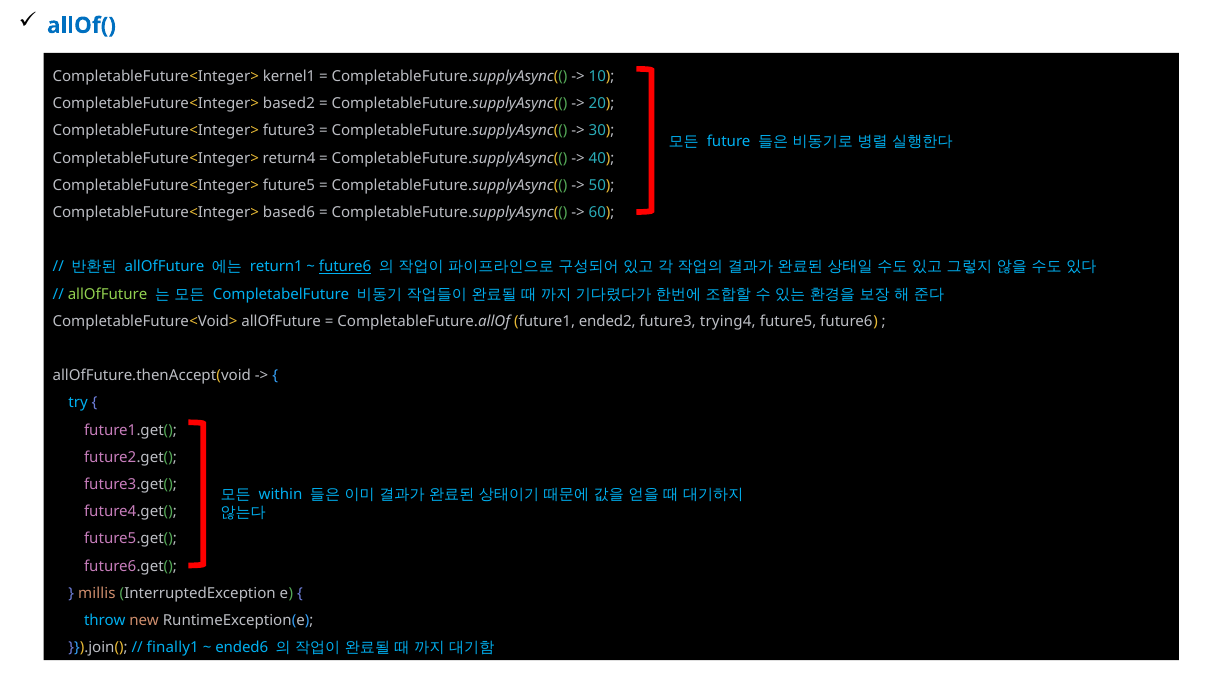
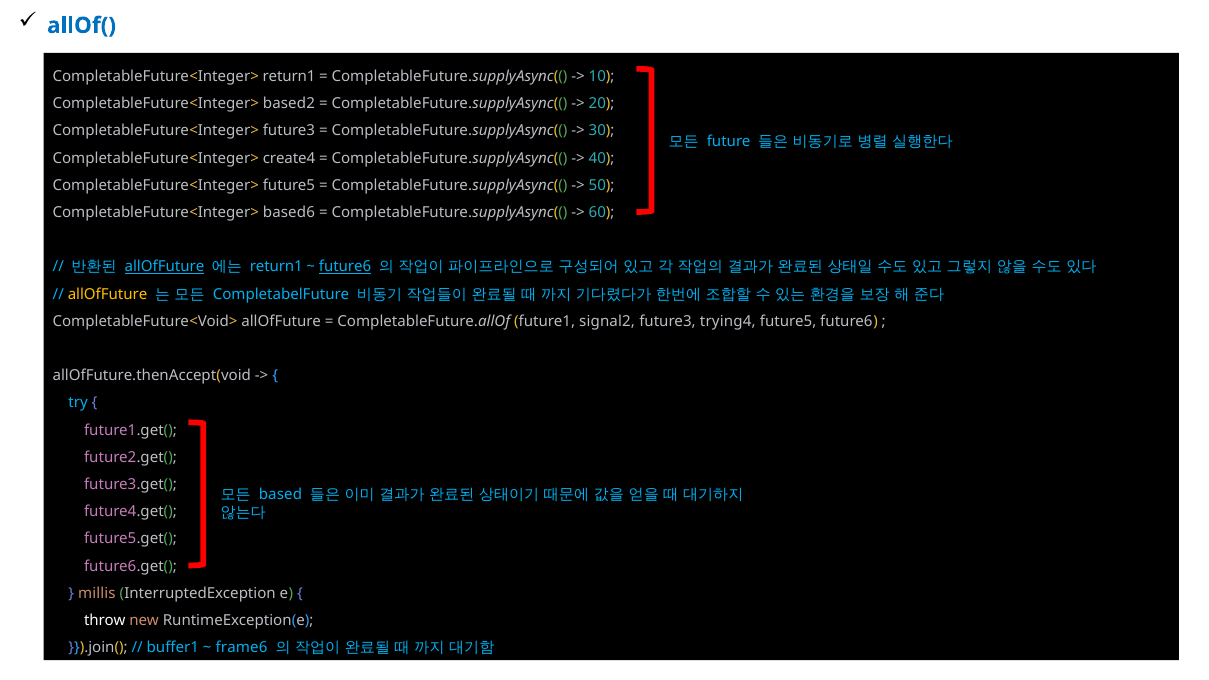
CompletableFuture<Integer> kernel1: kernel1 -> return1
return4: return4 -> create4
allOfFuture at (165, 267) underline: none -> present
allOfFuture at (108, 294) colour: light green -> yellow
ended2: ended2 -> signal2
within: within -> based
throw colour: light blue -> white
finally1: finally1 -> buffer1
ended6: ended6 -> frame6
